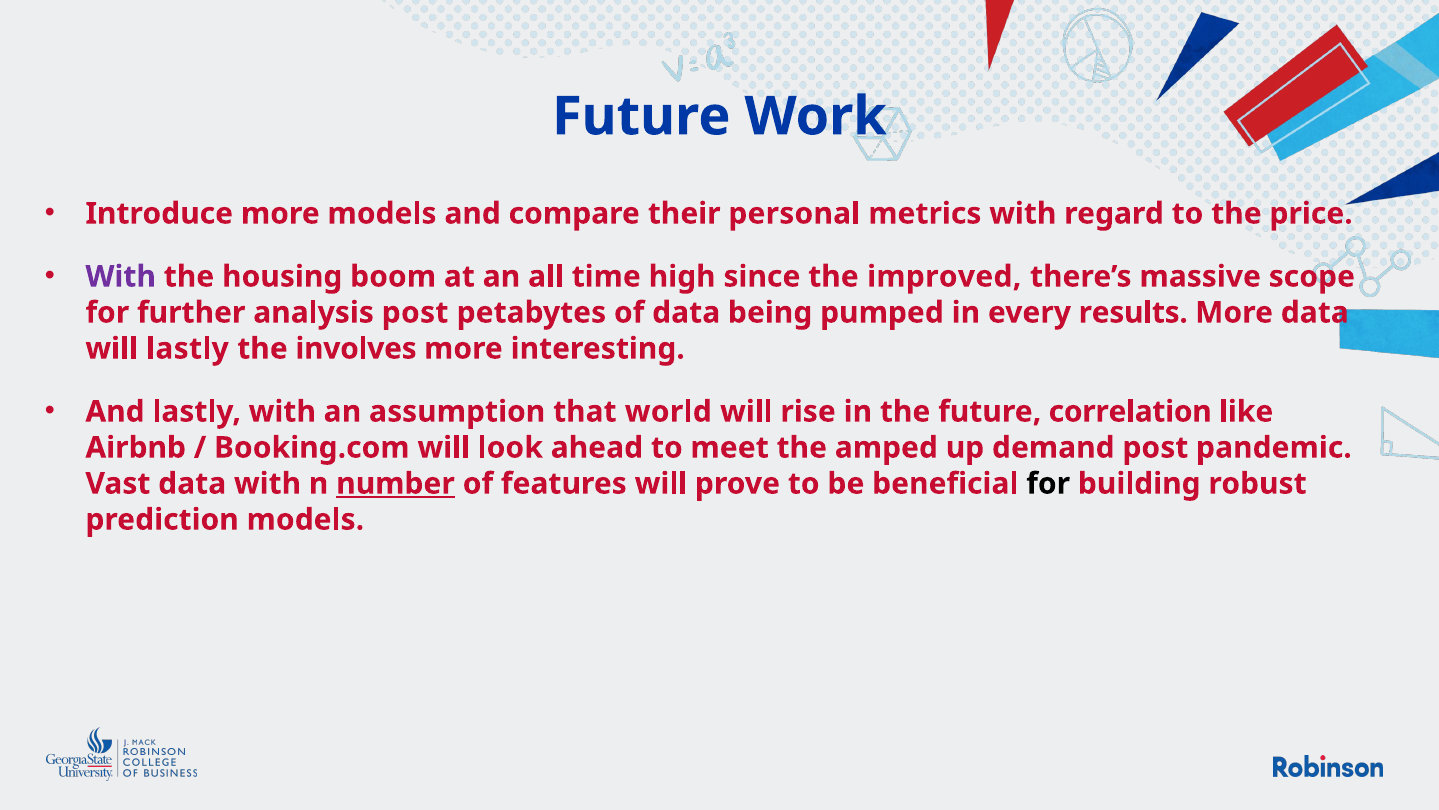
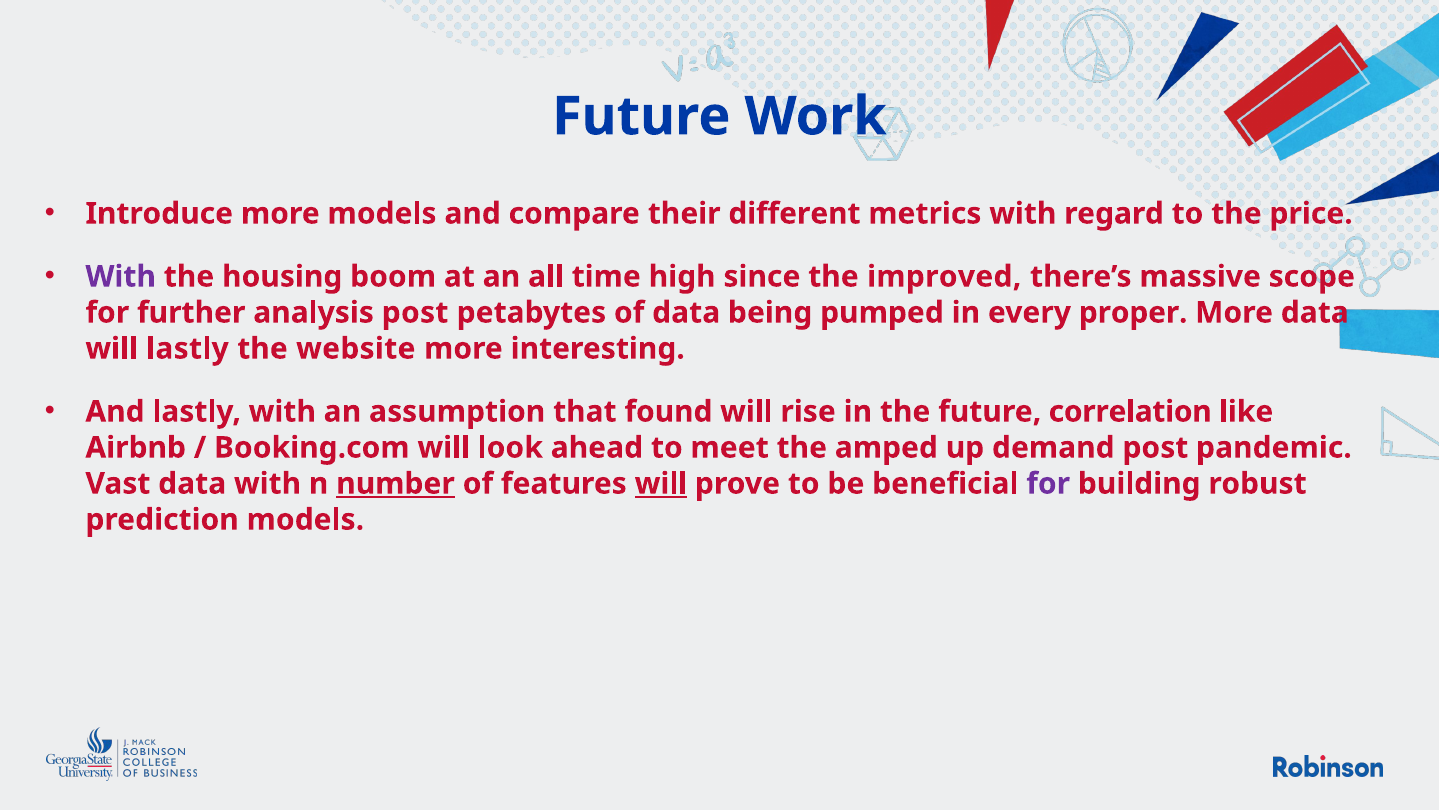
personal: personal -> different
results: results -> proper
involves: involves -> website
world: world -> found
will at (661, 483) underline: none -> present
for at (1048, 483) colour: black -> purple
